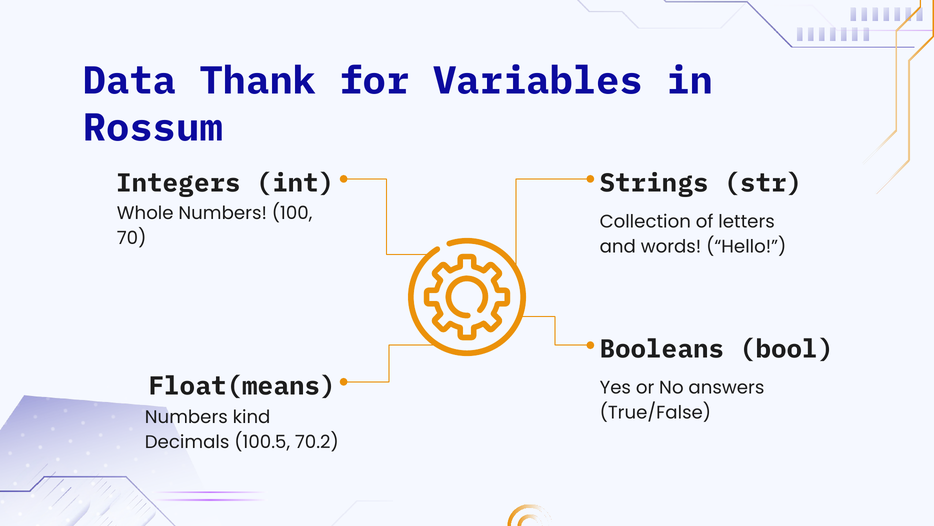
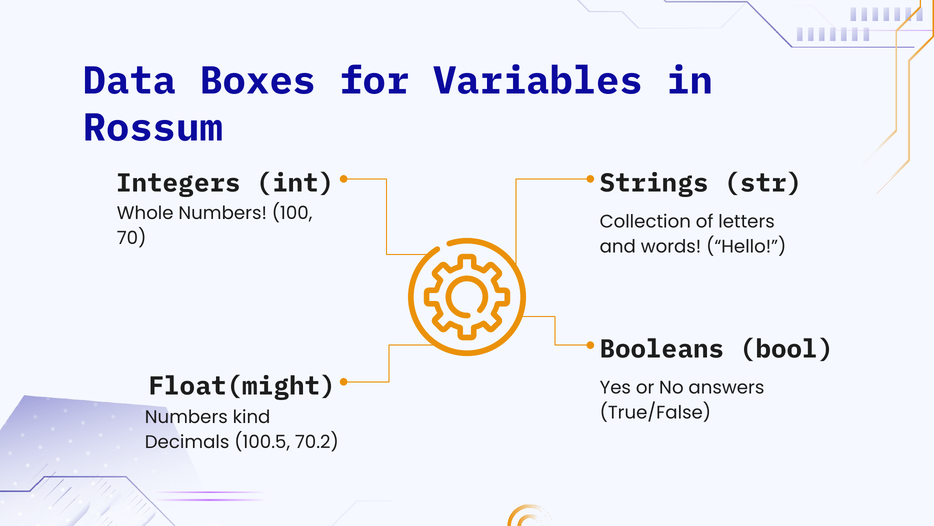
Thank: Thank -> Boxes
Float(means: Float(means -> Float(might
